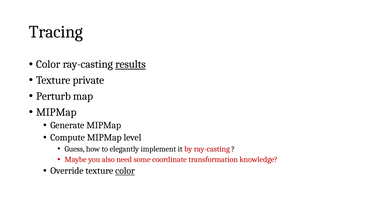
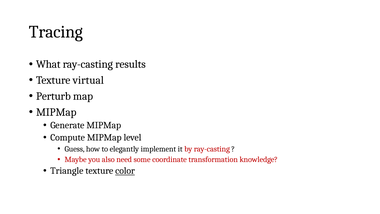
Color at (48, 64): Color -> What
results underline: present -> none
private: private -> virtual
Override: Override -> Triangle
